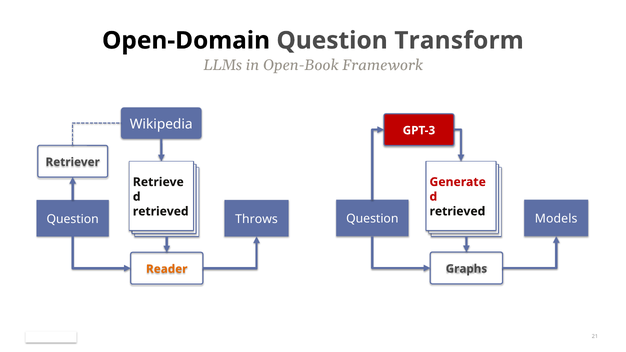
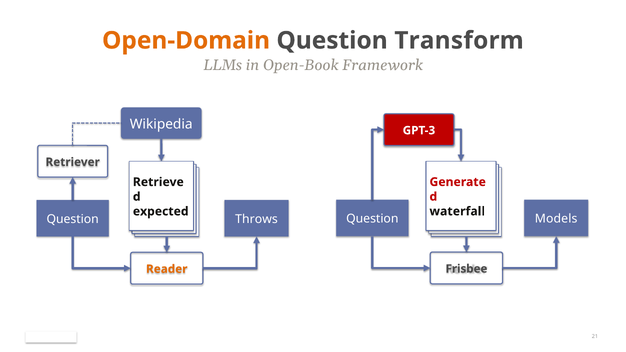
Open-Domain colour: black -> orange
retrieved at (457, 211): retrieved -> waterfall
retrieved at (161, 211): retrieved -> expected
Graphs: Graphs -> Frisbee
